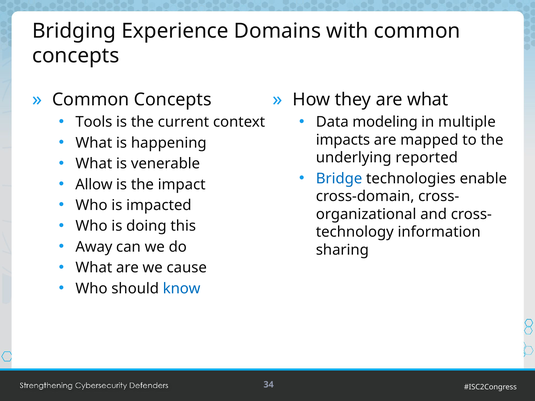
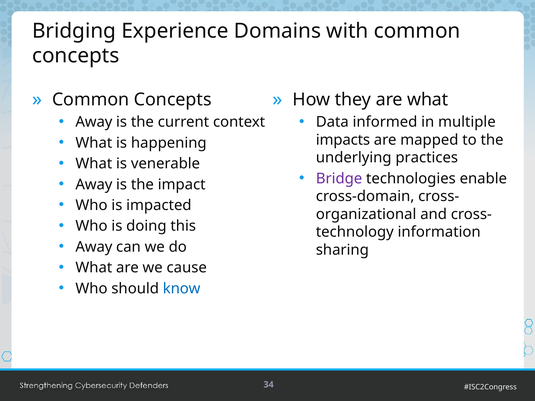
Tools at (94, 122): Tools -> Away
modeling: modeling -> informed
reported: reported -> practices
Bridge colour: blue -> purple
Allow at (94, 185): Allow -> Away
